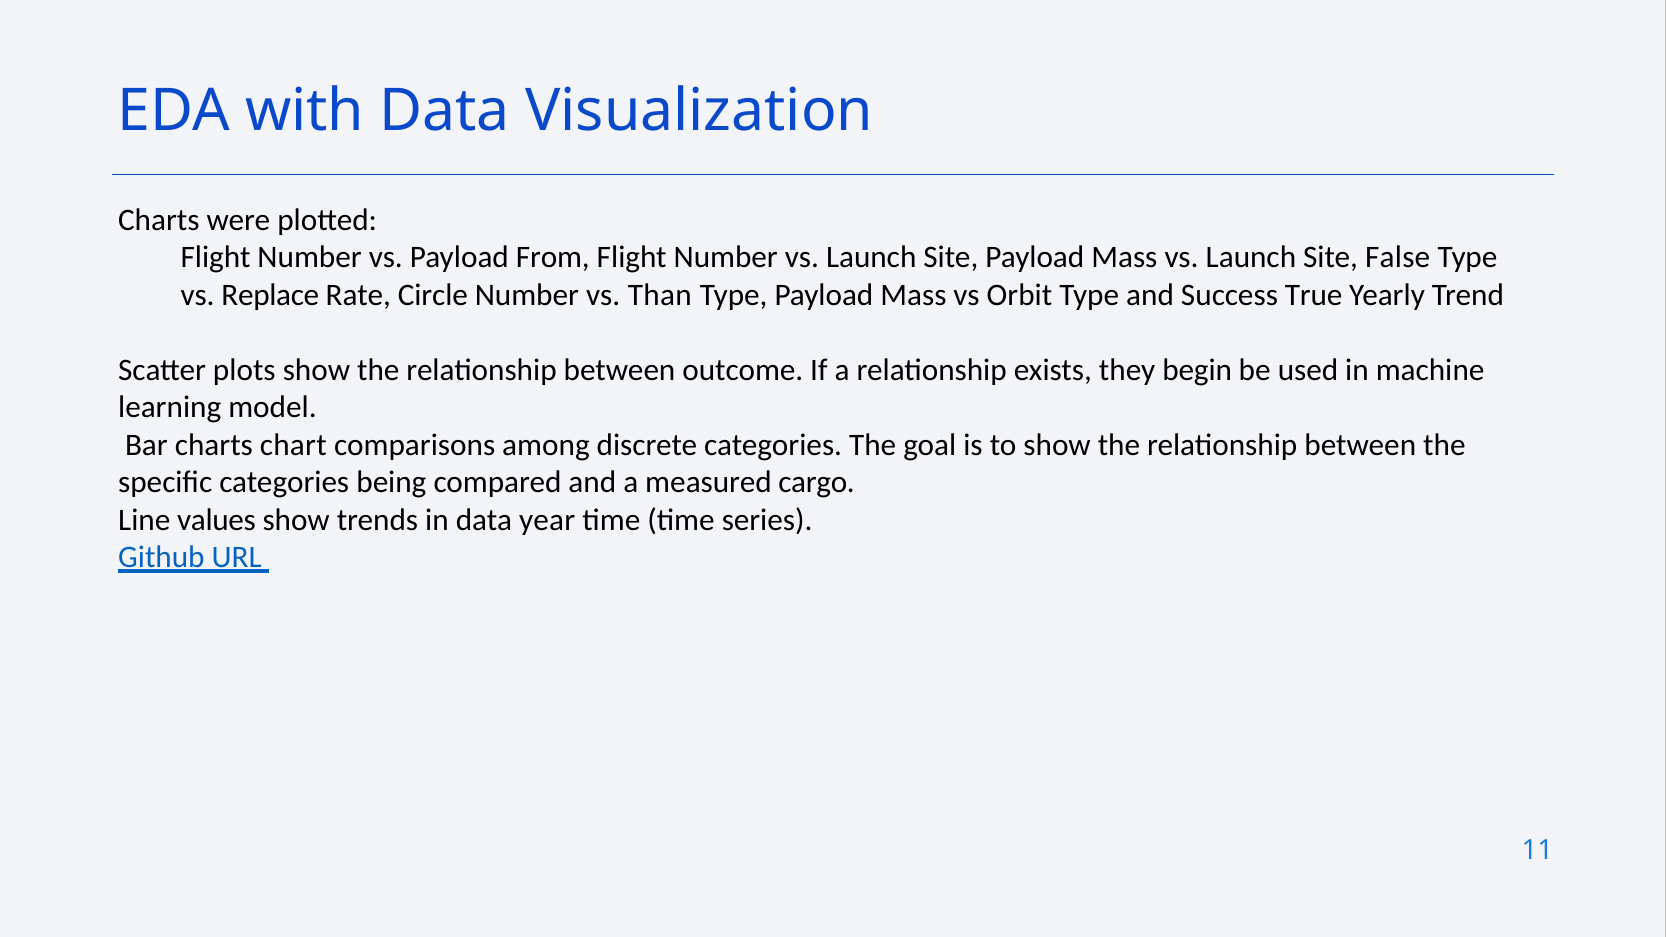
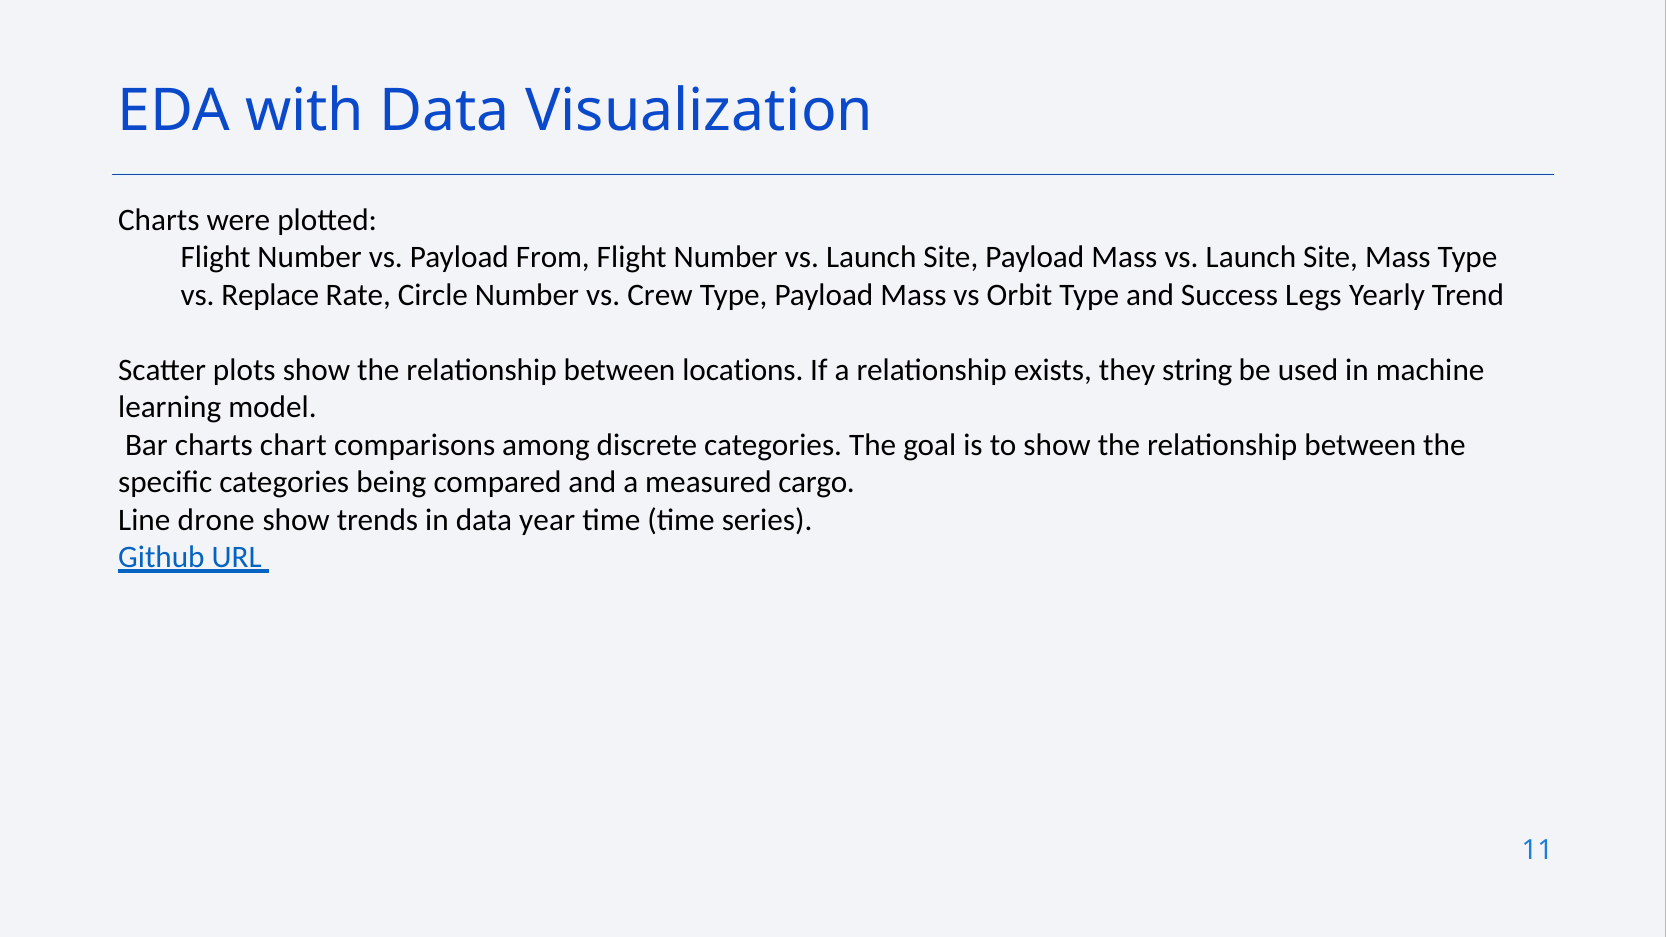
Site False: False -> Mass
Than: Than -> Crew
True: True -> Legs
outcome: outcome -> locations
begin: begin -> string
values: values -> drone
